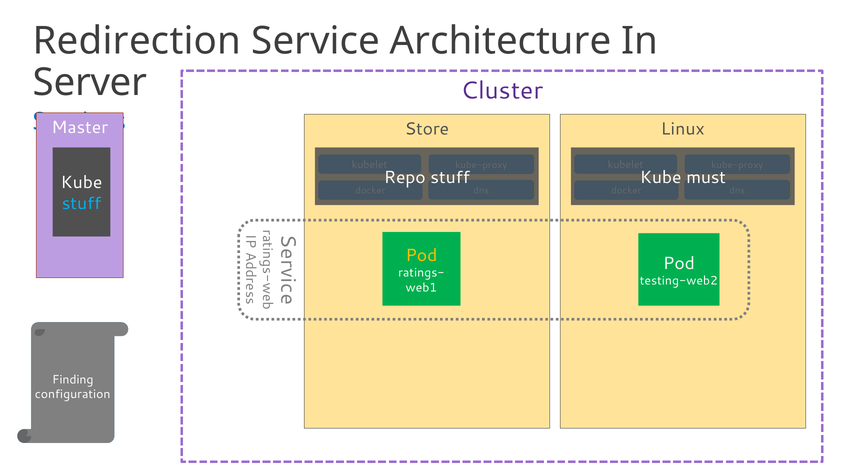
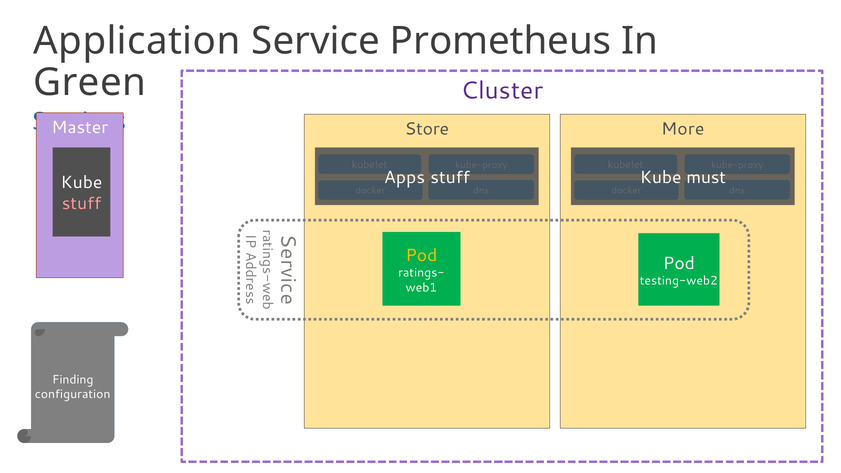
Redirection: Redirection -> Application
Architecture: Architecture -> Prometheus
Server: Server -> Green
Linux: Linux -> More
Repo: Repo -> Apps
stuff at (81, 204) colour: light blue -> pink
